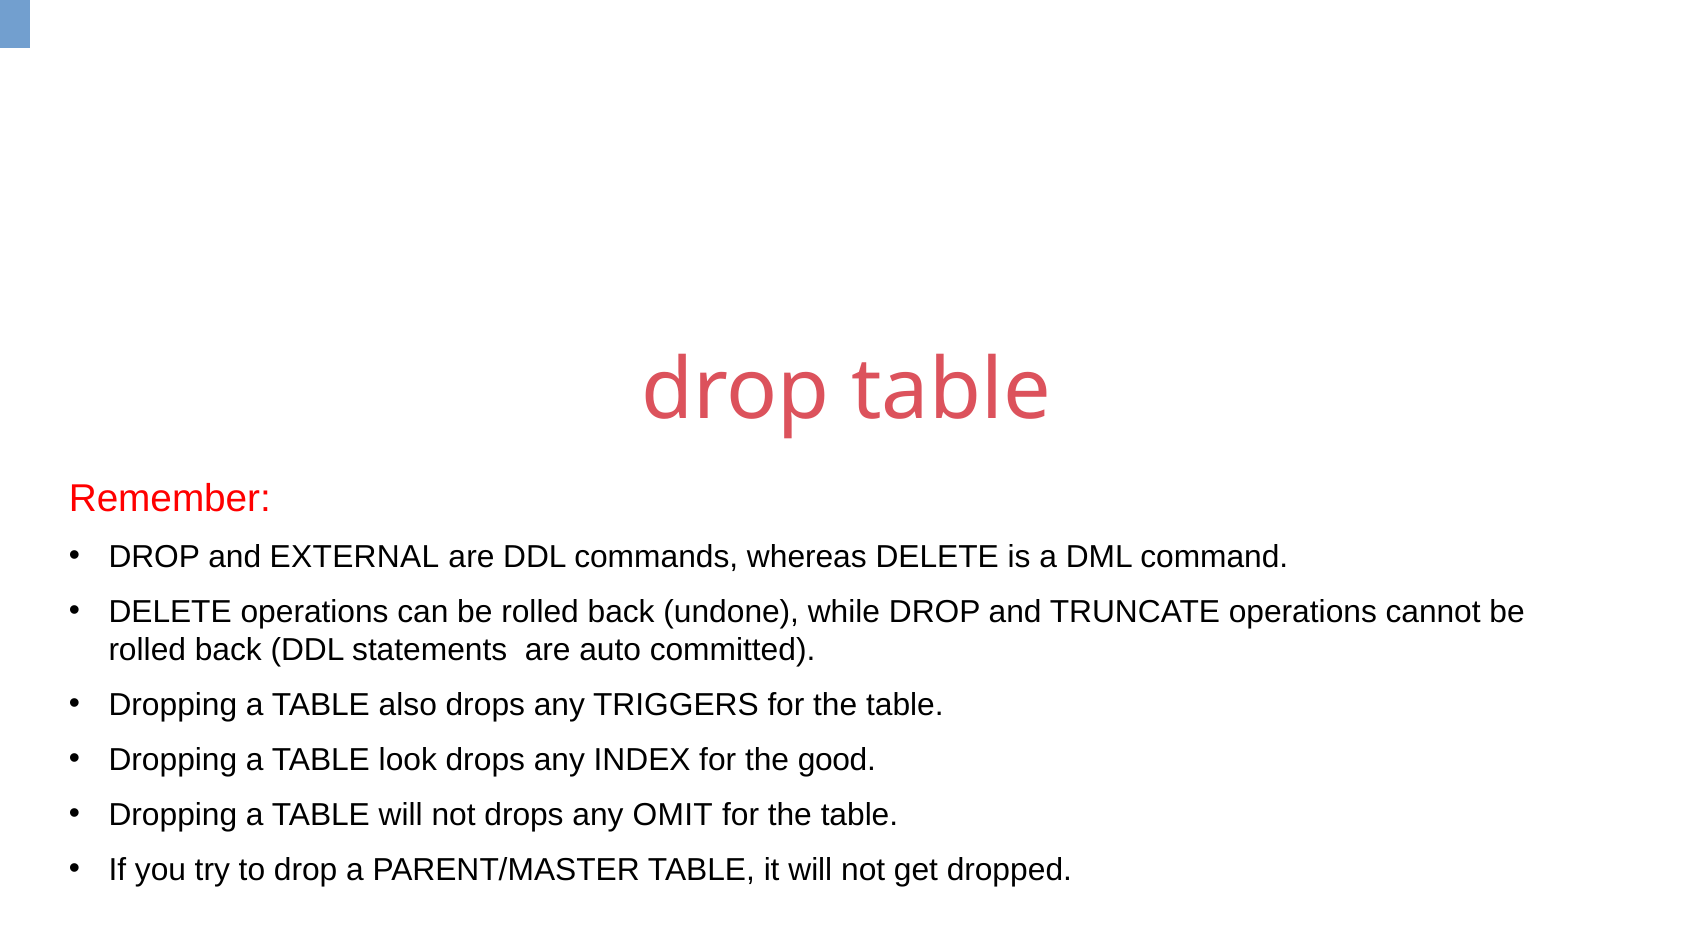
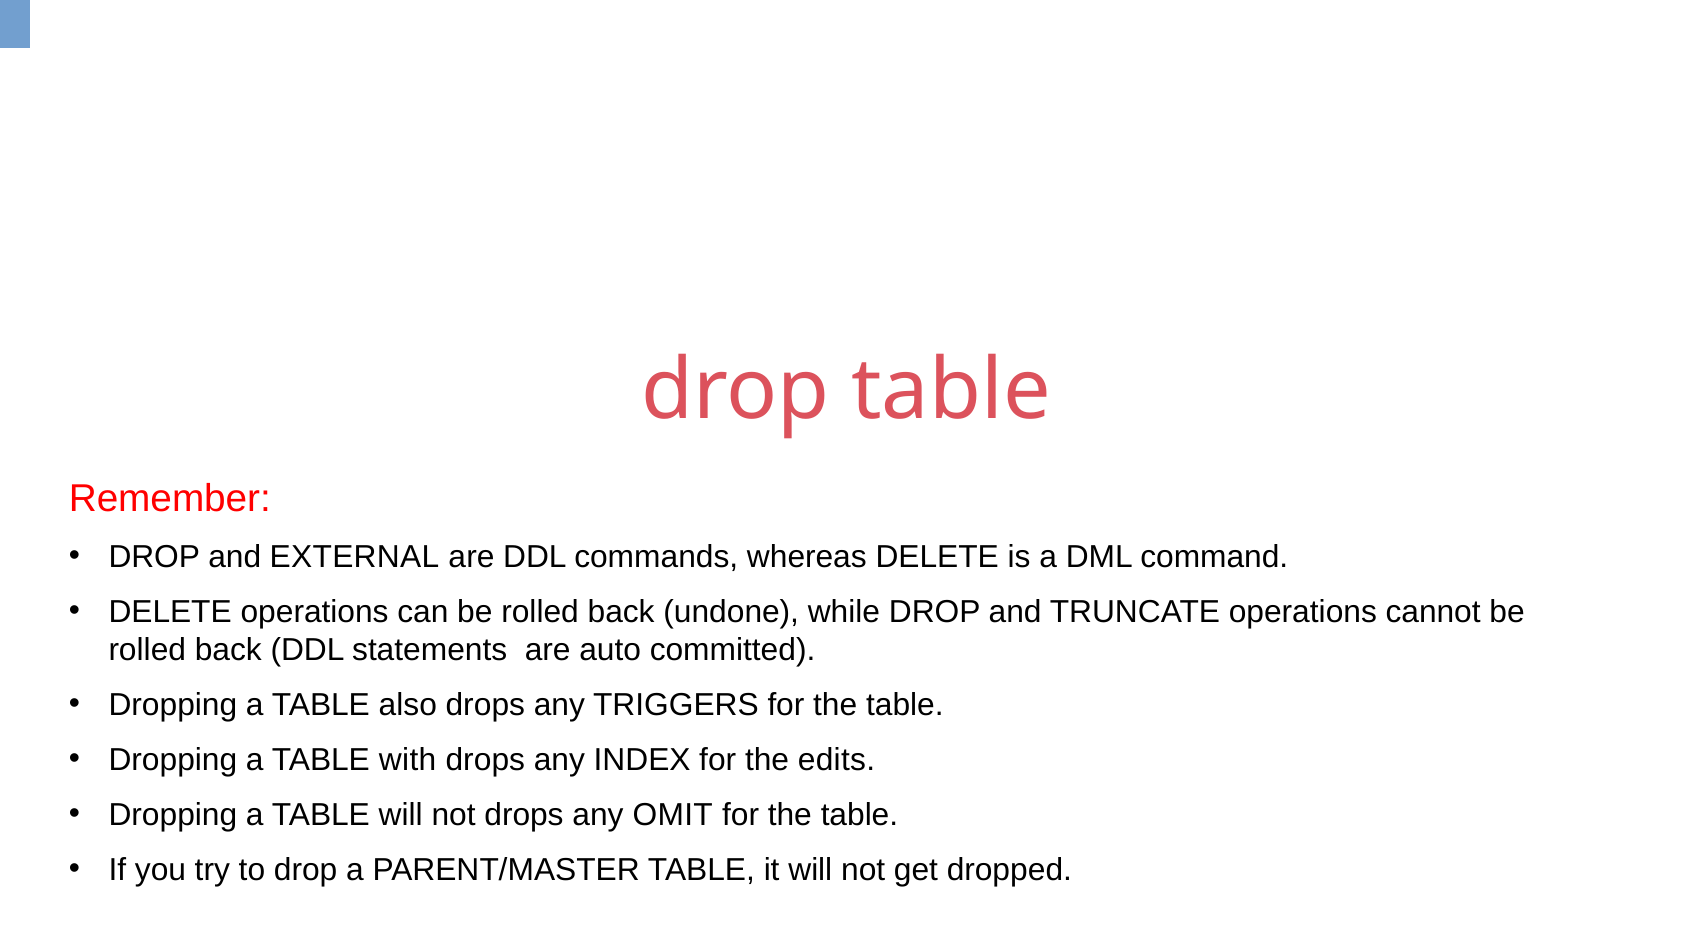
look: look -> with
good: good -> edits
